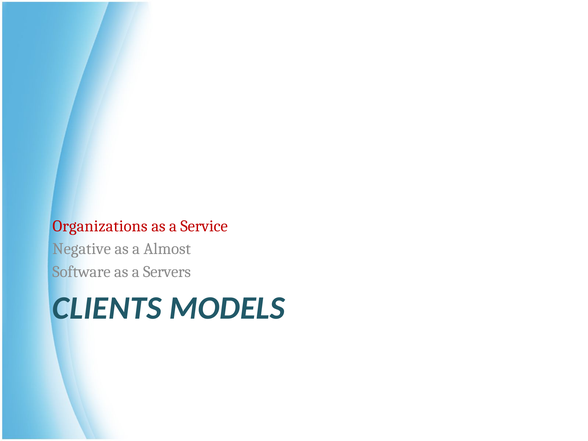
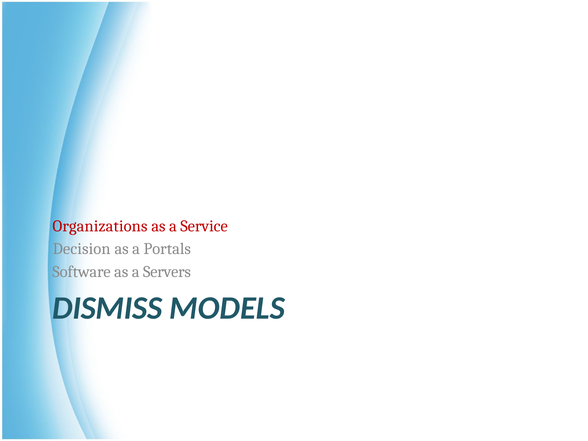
Negative: Negative -> Decision
Almost: Almost -> Portals
CLIENTS: CLIENTS -> DISMISS
